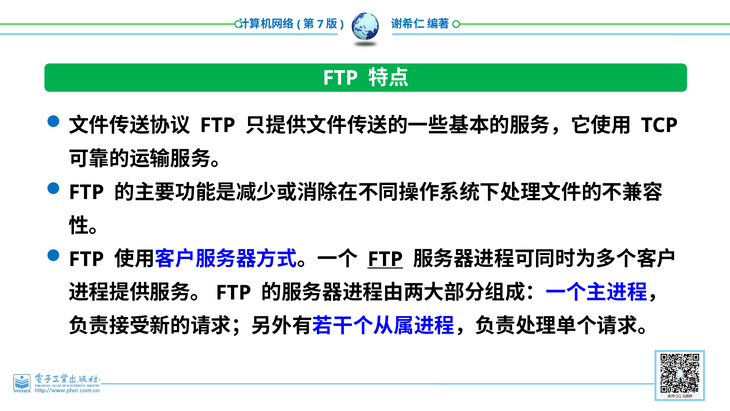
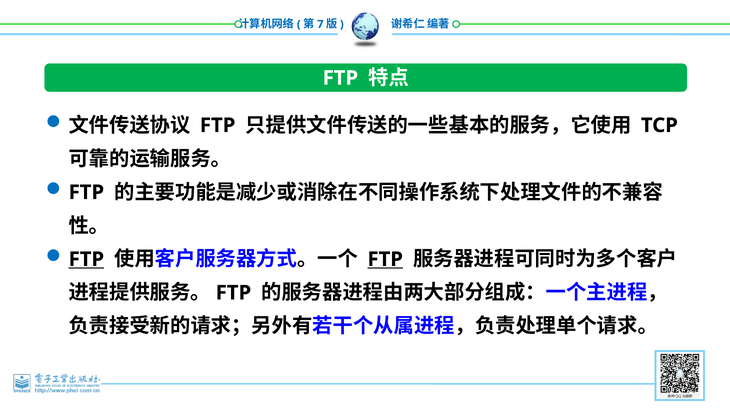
FTP at (86, 259) underline: none -> present
